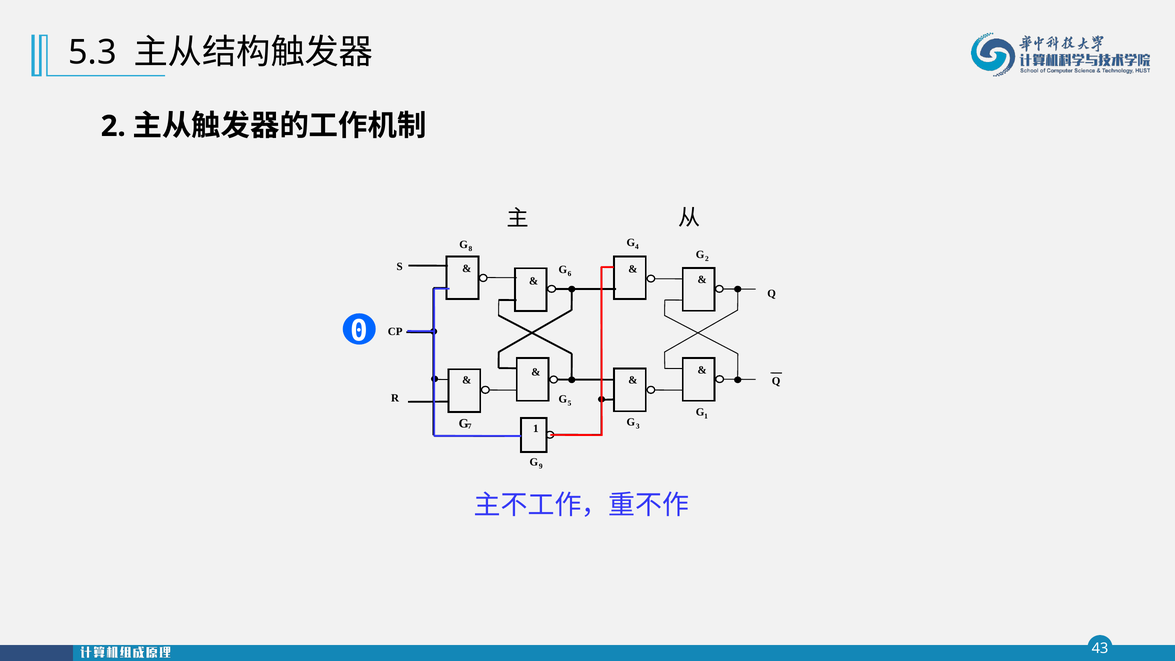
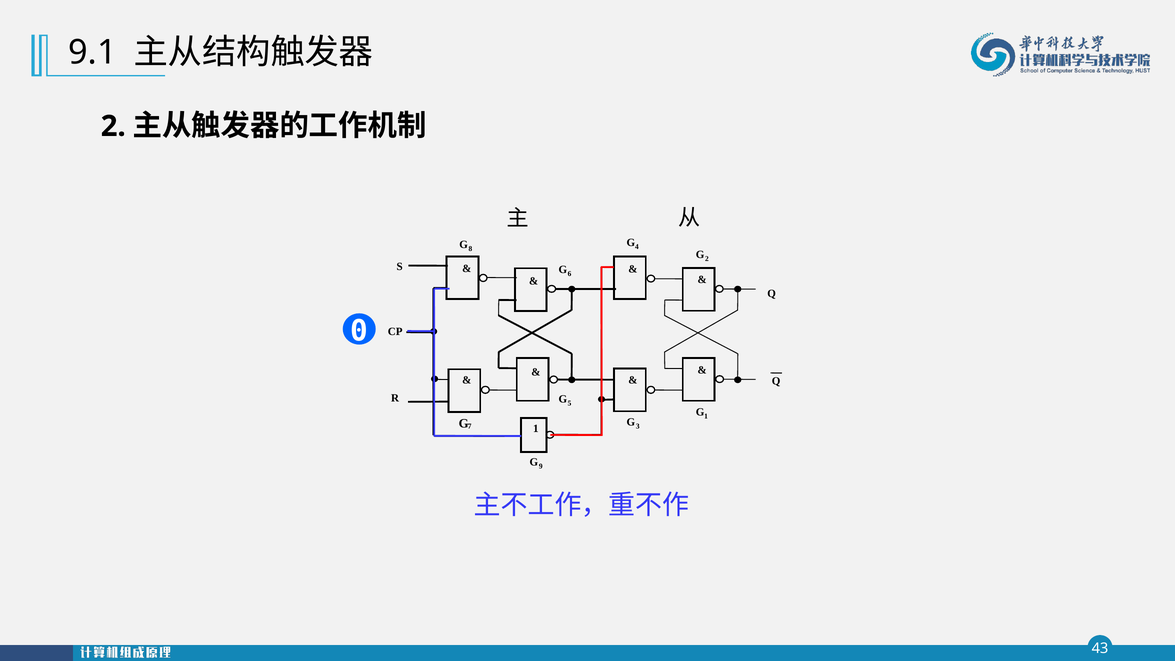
5.3: 5.3 -> 9.1
